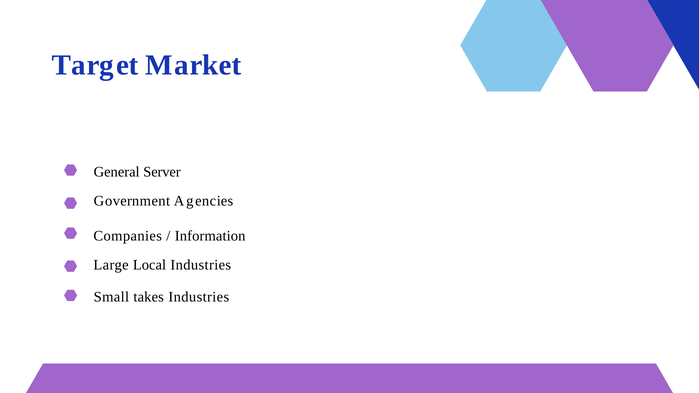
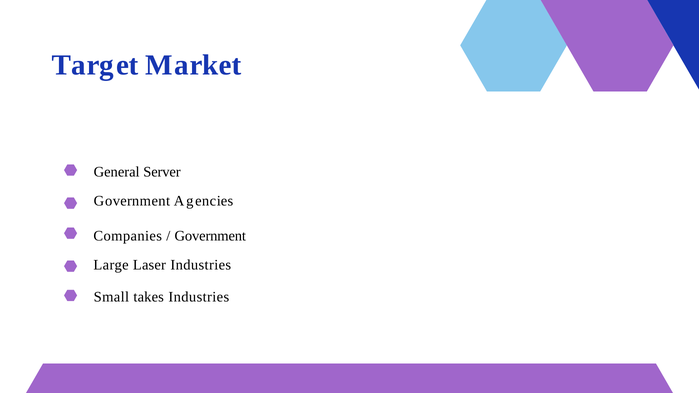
Information at (210, 236): Information -> Government
Local: Local -> Laser
